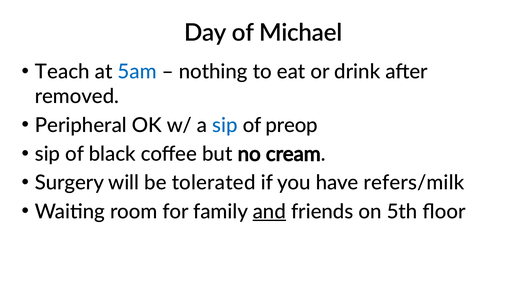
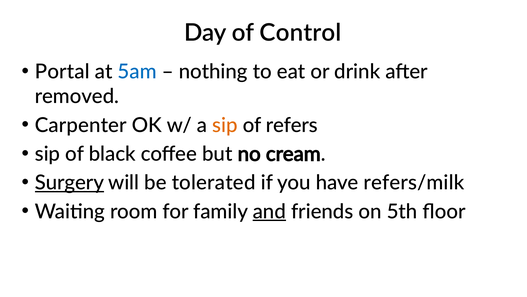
Michael: Michael -> Control
Teach: Teach -> Portal
Peripheral: Peripheral -> Carpenter
sip at (225, 125) colour: blue -> orange
preop: preop -> refers
Surgery underline: none -> present
